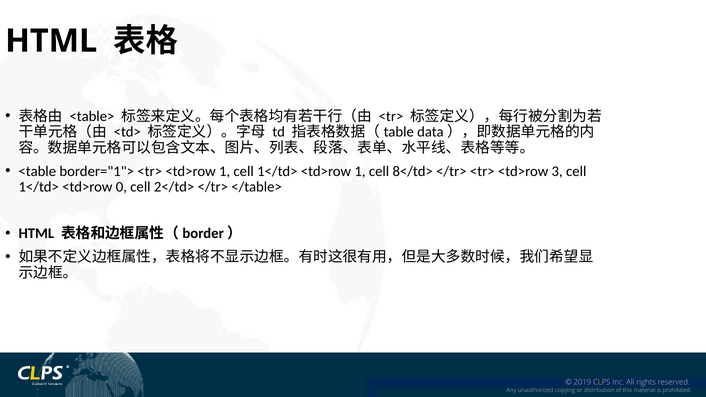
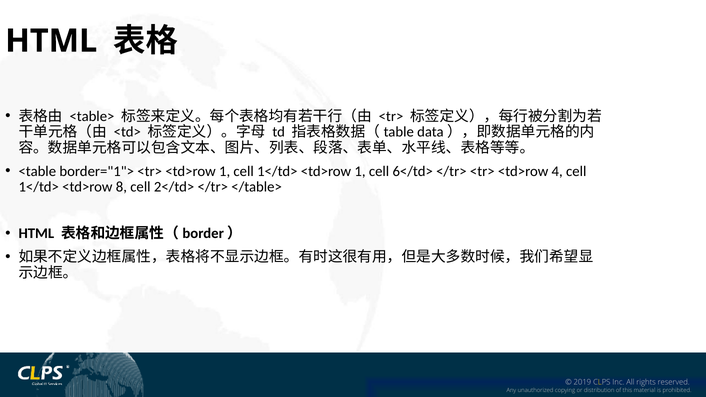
8</td>: 8</td> -> 6</td>
3: 3 -> 4
0: 0 -> 8
